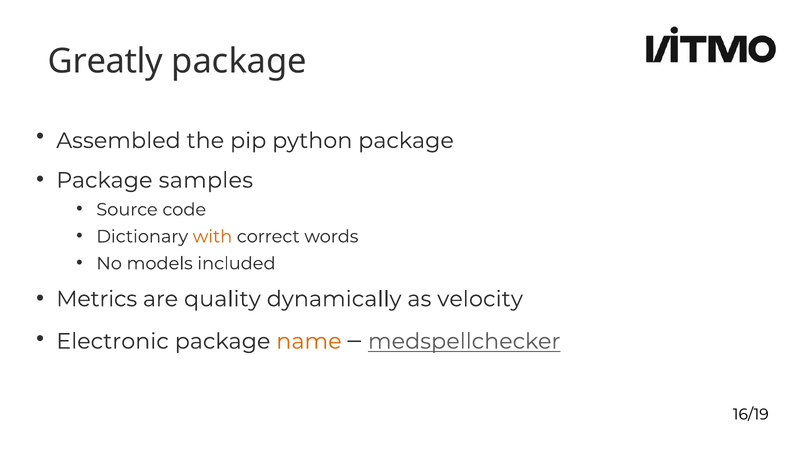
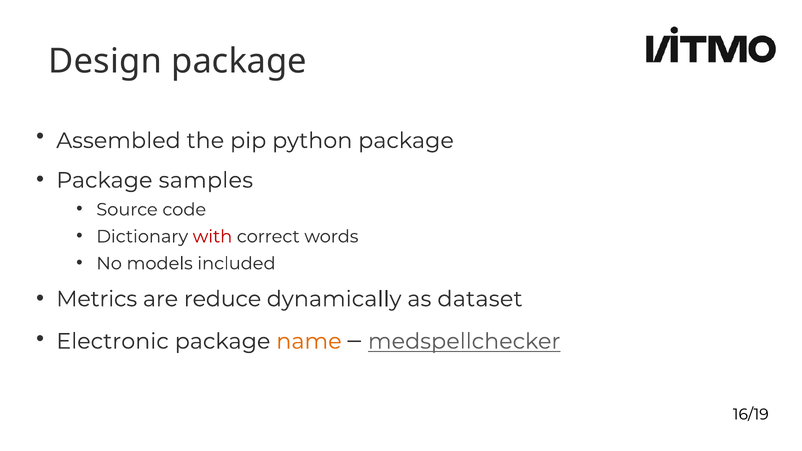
Greatly: Greatly -> Design
with colour: orange -> red
quality: quality -> reduce
velocity: velocity -> dataset
